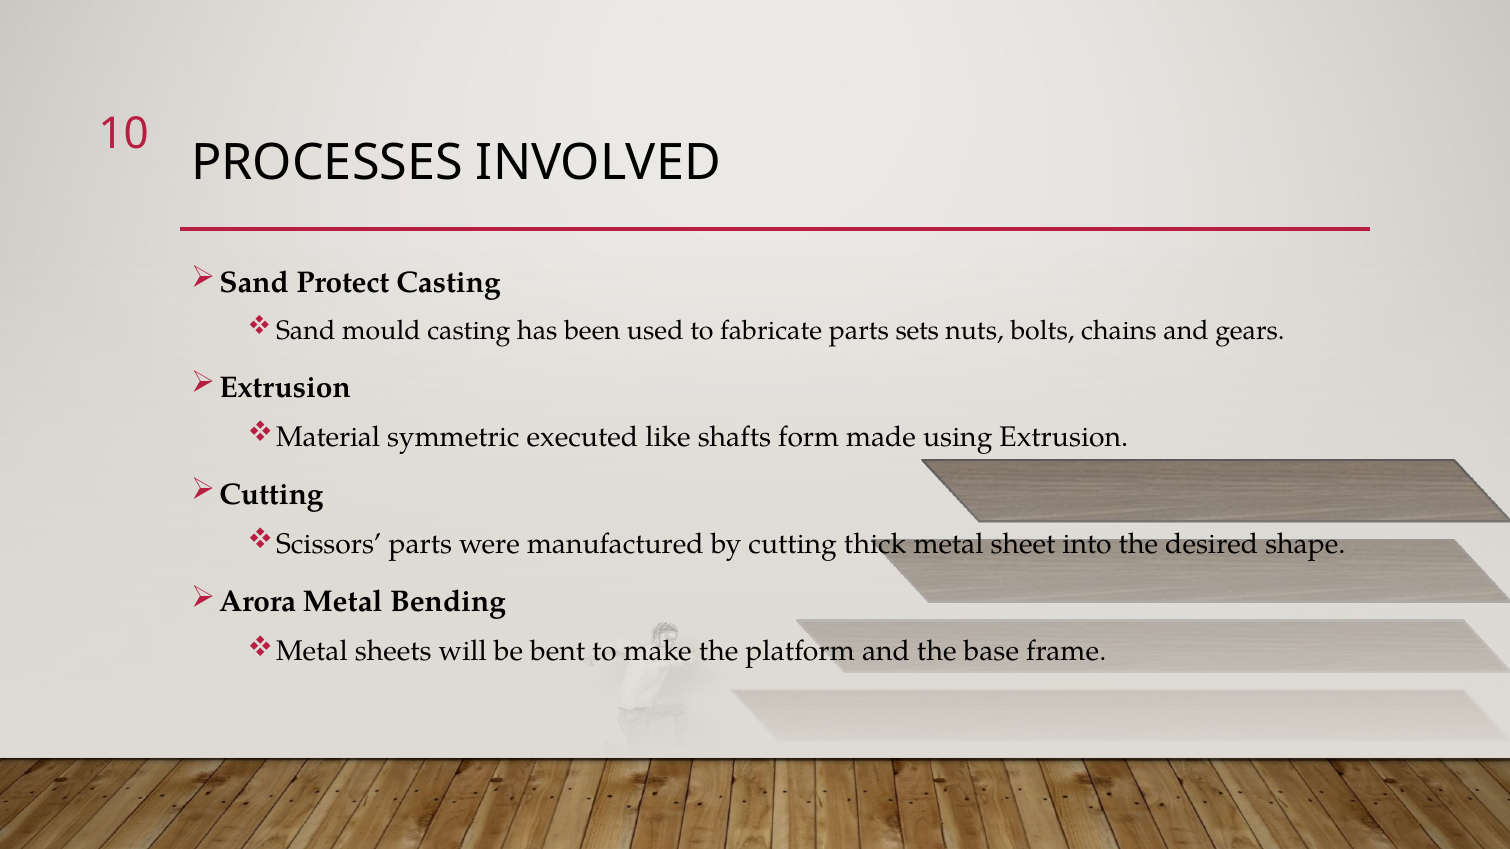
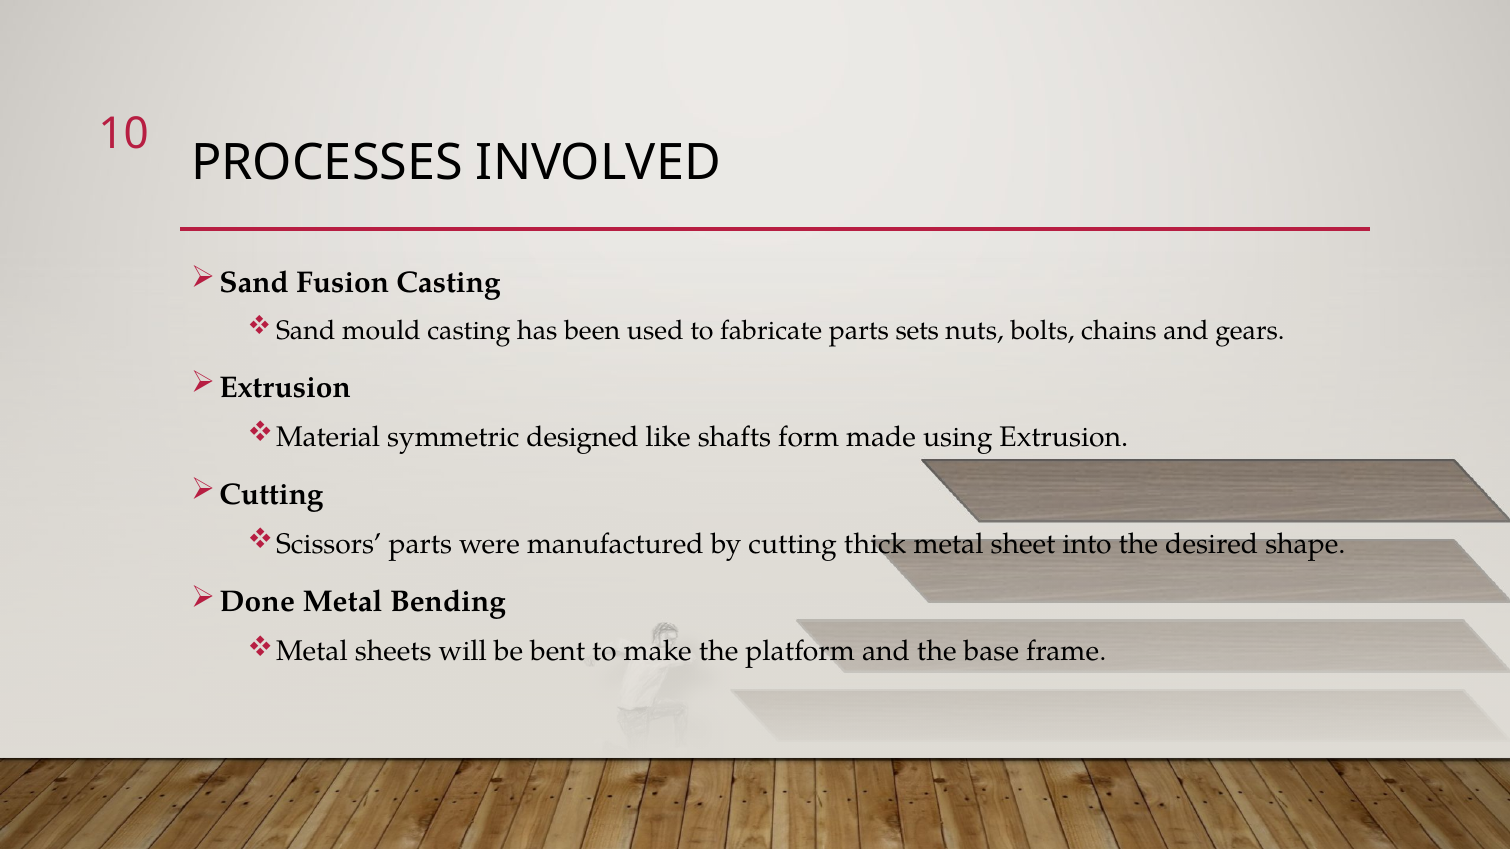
Protect: Protect -> Fusion
executed: executed -> designed
Arora: Arora -> Done
